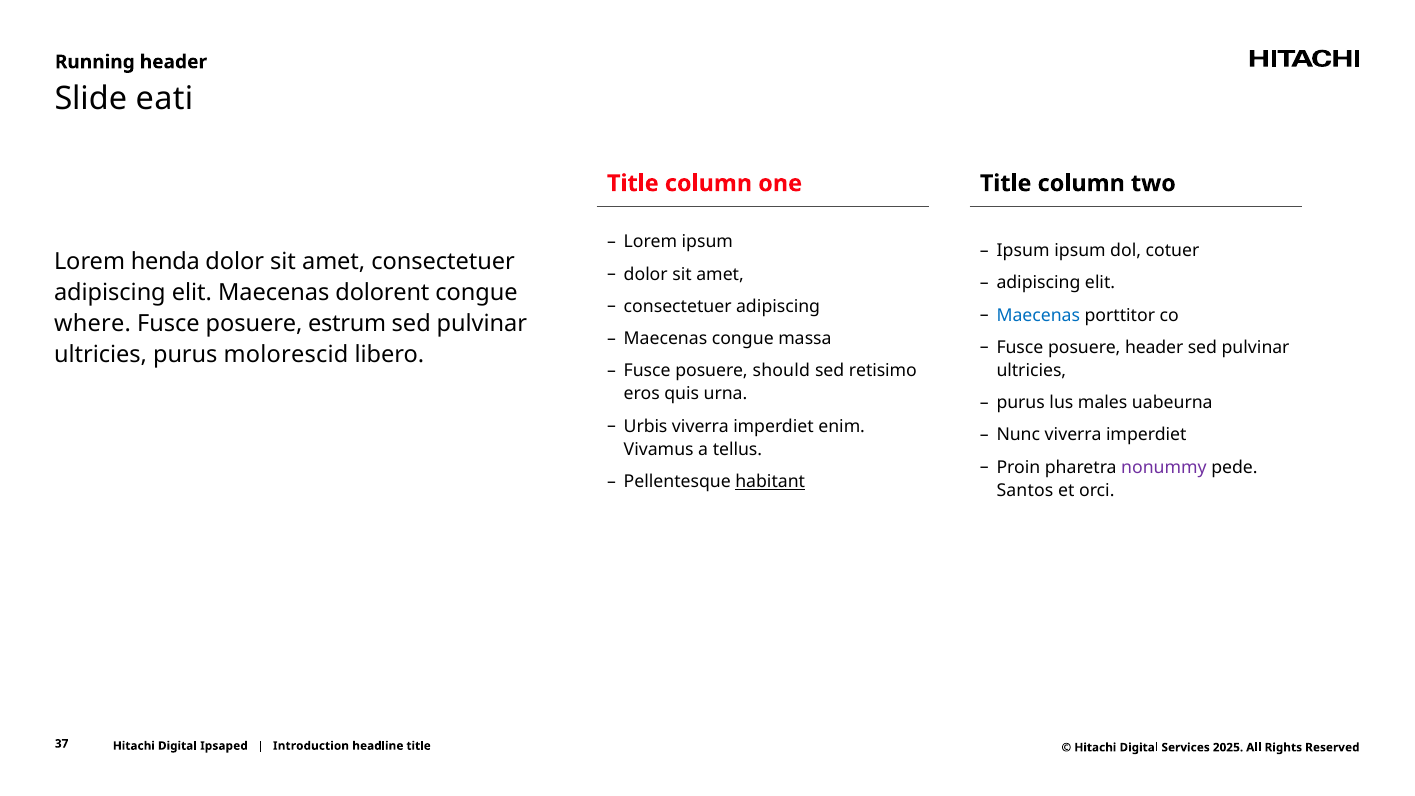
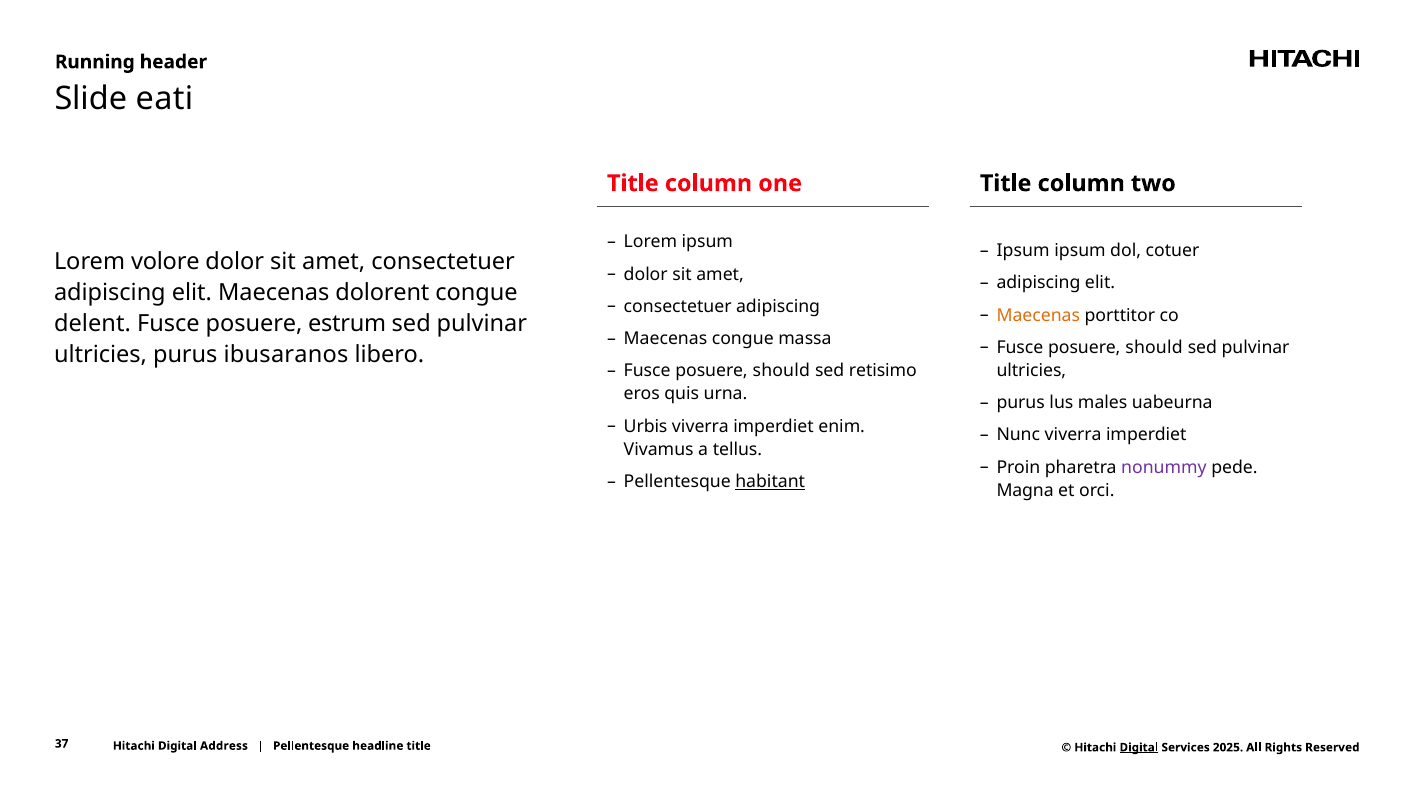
henda: henda -> volore
Maecenas at (1038, 315) colour: blue -> orange
where: where -> delent
header at (1154, 347): header -> should
molorescid: molorescid -> ibusaranos
Santos: Santos -> Magna
Ipsaped: Ipsaped -> Address
Introduction at (311, 746): Introduction -> Pellentesque
Digital at (1139, 747) underline: none -> present
